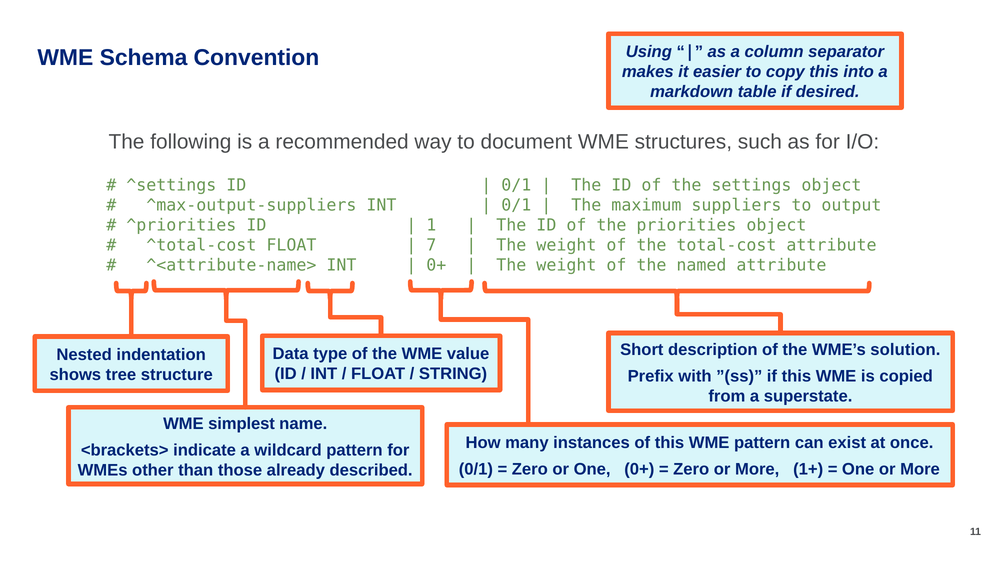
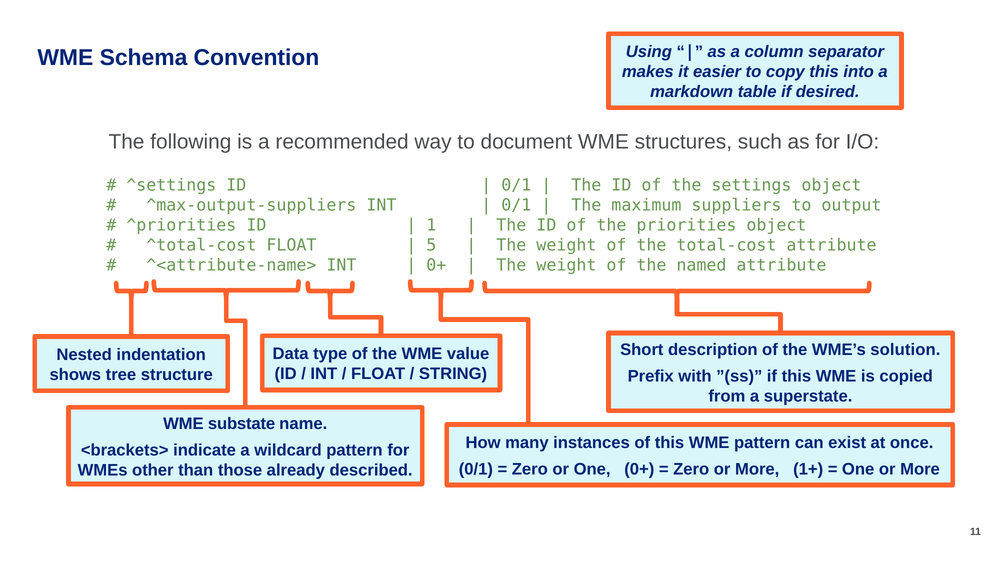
7: 7 -> 5
simplest: simplest -> substate
